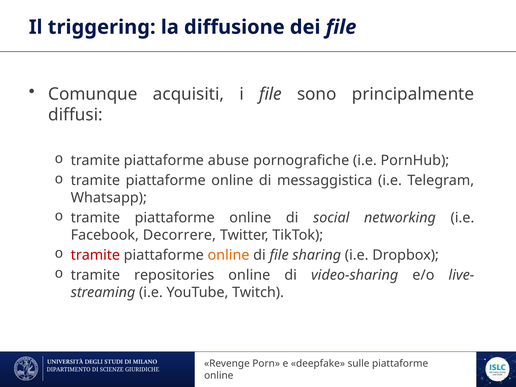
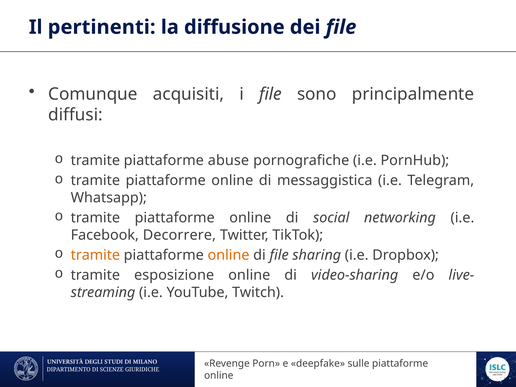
triggering: triggering -> pertinenti
tramite at (95, 255) colour: red -> orange
repositories: repositories -> esposizione
